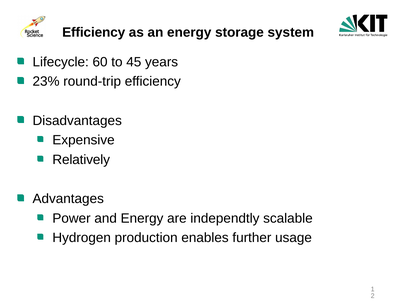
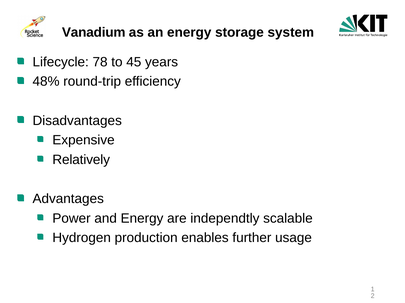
Efficiency at (94, 32): Efficiency -> Vanadium
60: 60 -> 78
23%: 23% -> 48%
